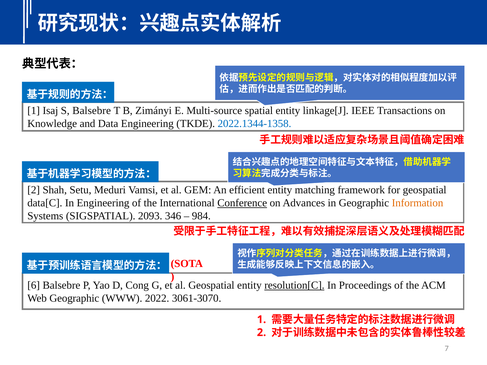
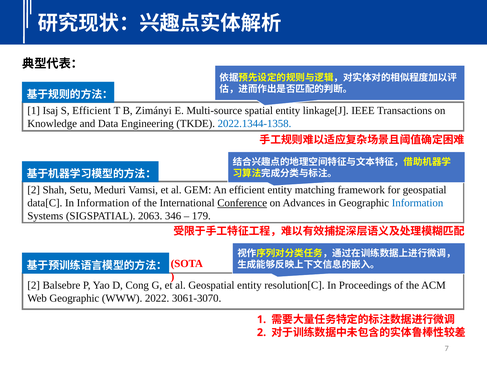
S Balsebre: Balsebre -> Efficient
In Engineering: Engineering -> Information
Information at (418, 203) colour: orange -> blue
2093: 2093 -> 2063
984: 984 -> 179
6 at (34, 286): 6 -> 2
resolution[C underline: present -> none
